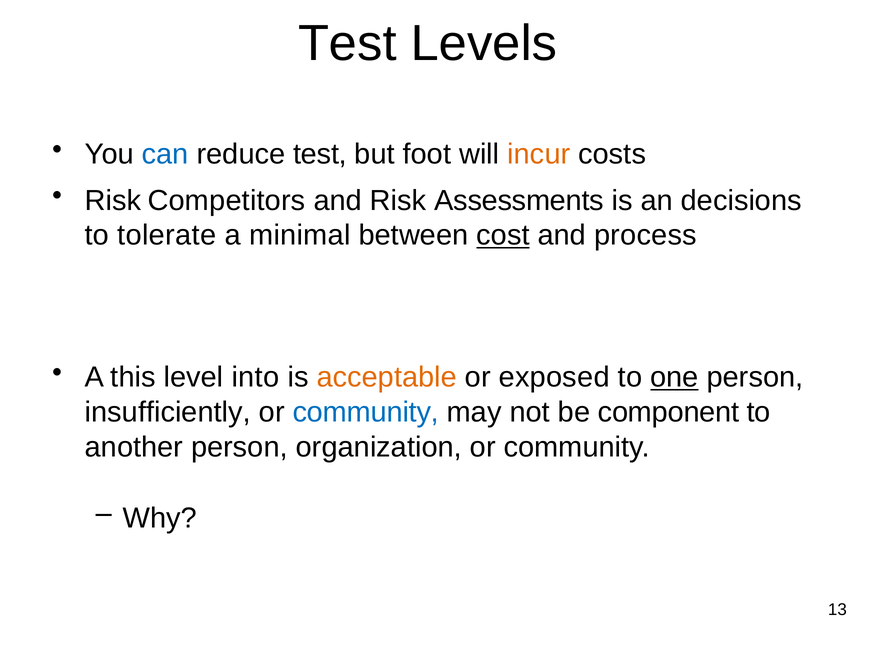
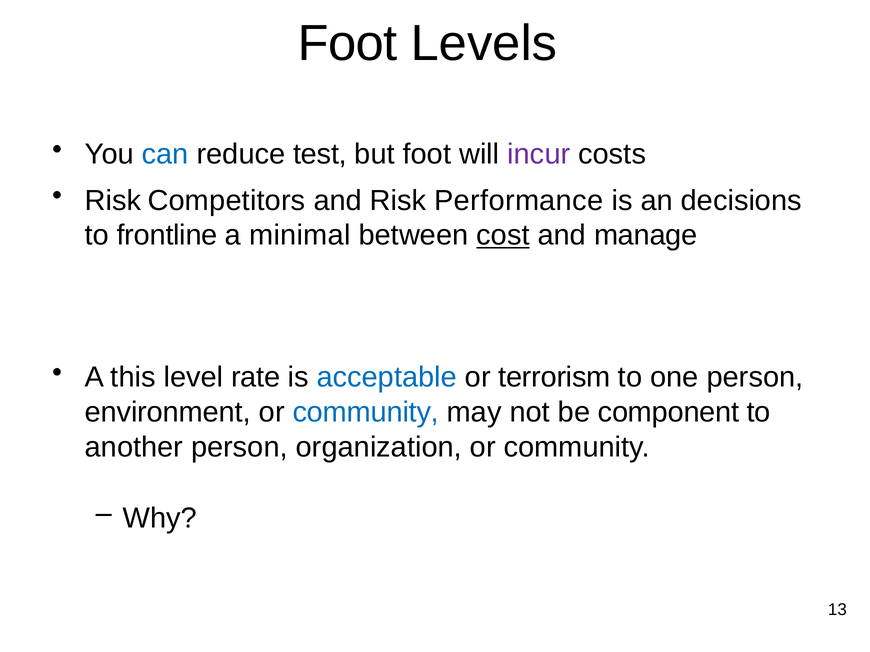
Test at (347, 43): Test -> Foot
incur colour: orange -> purple
Assessments: Assessments -> Performance
tolerate: tolerate -> frontline
process: process -> manage
into: into -> rate
acceptable colour: orange -> blue
exposed: exposed -> terrorism
one underline: present -> none
insufficiently: insufficiently -> environment
